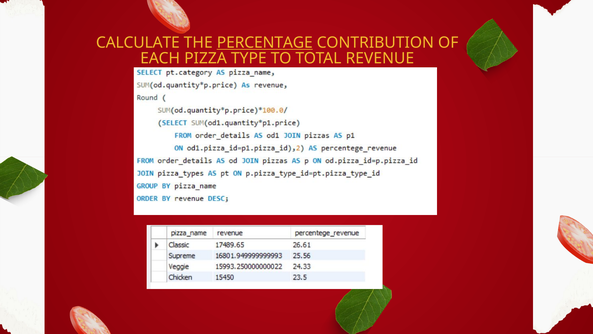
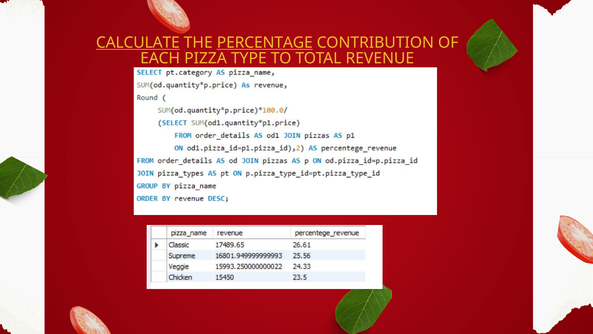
CALCULATE underline: none -> present
